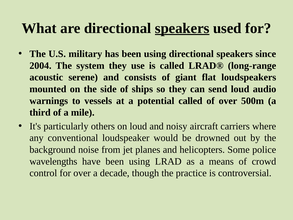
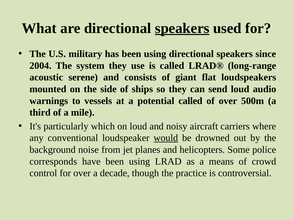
others: others -> which
would underline: none -> present
wavelengths: wavelengths -> corresponds
